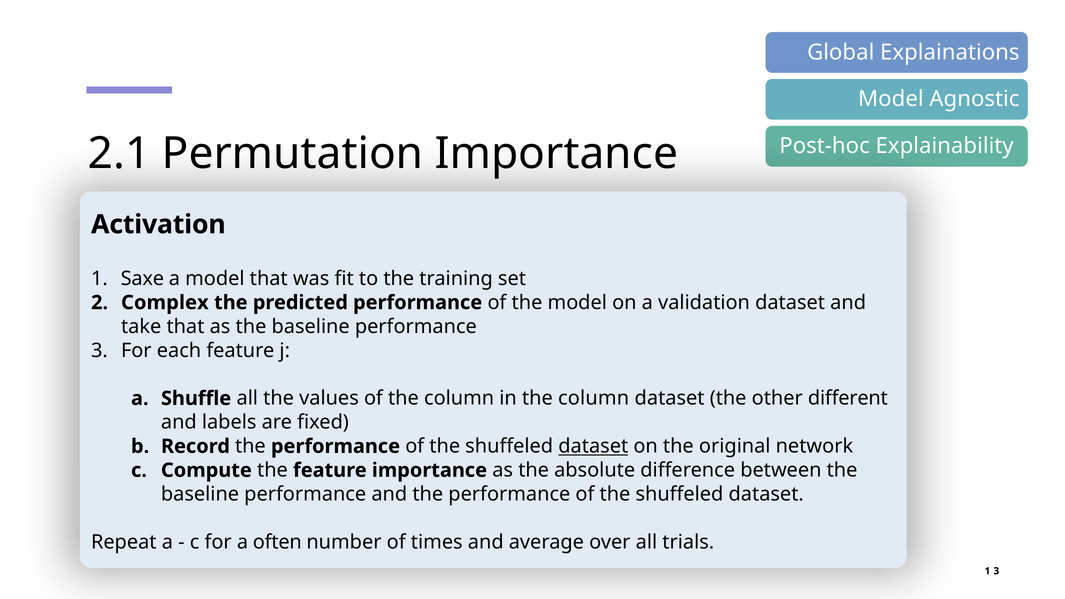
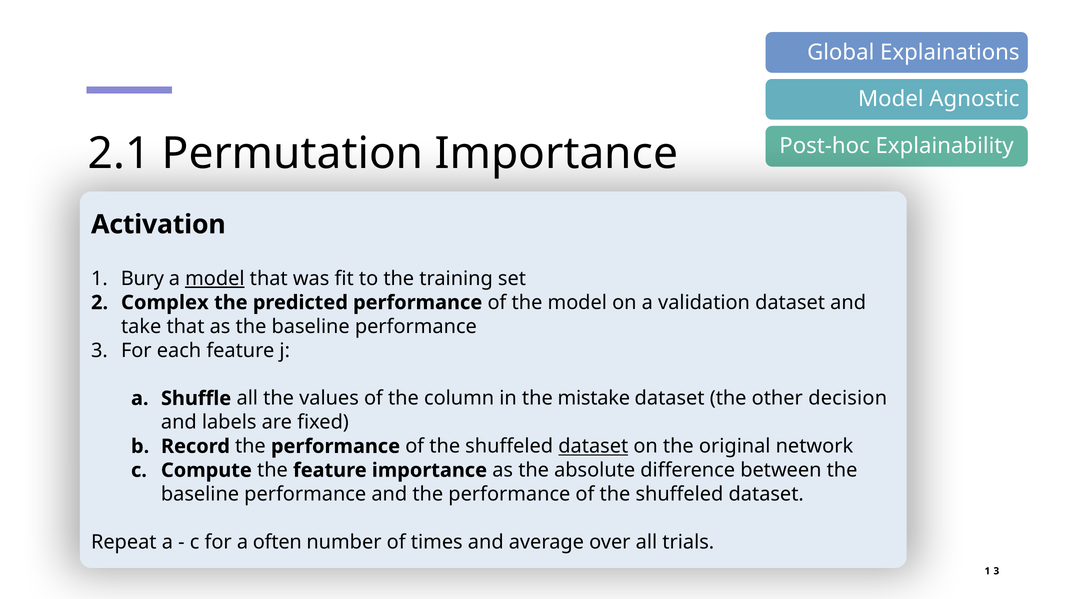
Saxe: Saxe -> Bury
model at (215, 279) underline: none -> present
in the column: column -> mistake
different: different -> decision
